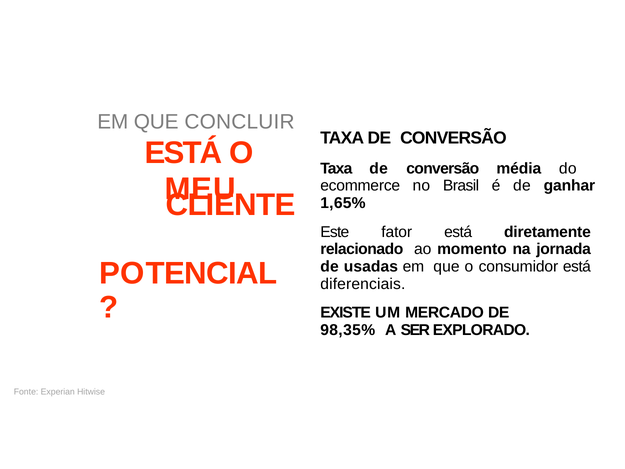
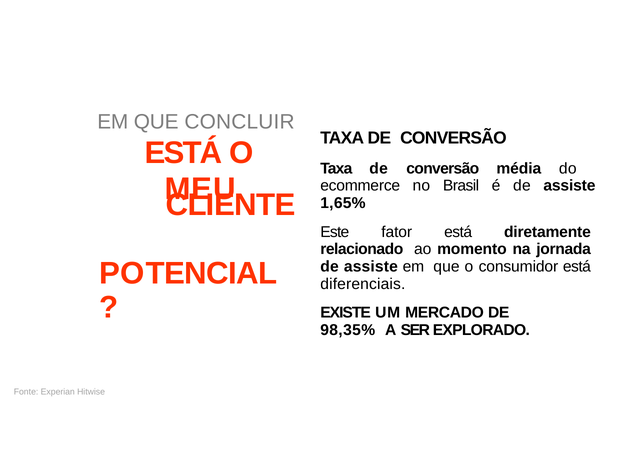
é de ganhar: ganhar -> assiste
usadas at (371, 266): usadas -> assiste
